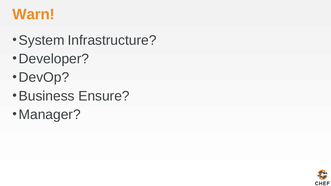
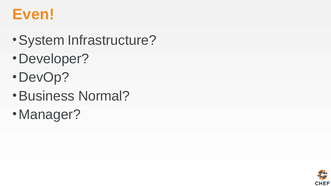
Warn: Warn -> Even
Ensure: Ensure -> Normal
